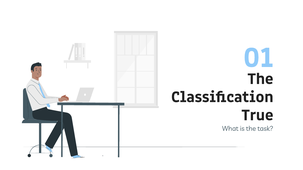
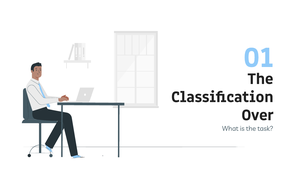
True: True -> Over
